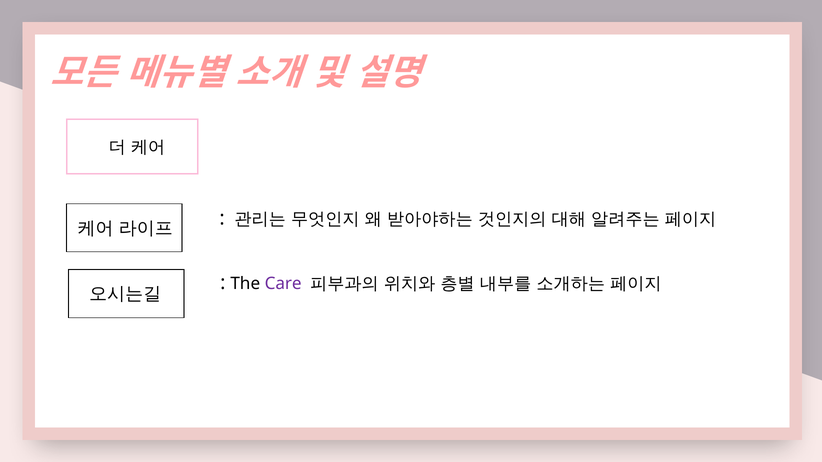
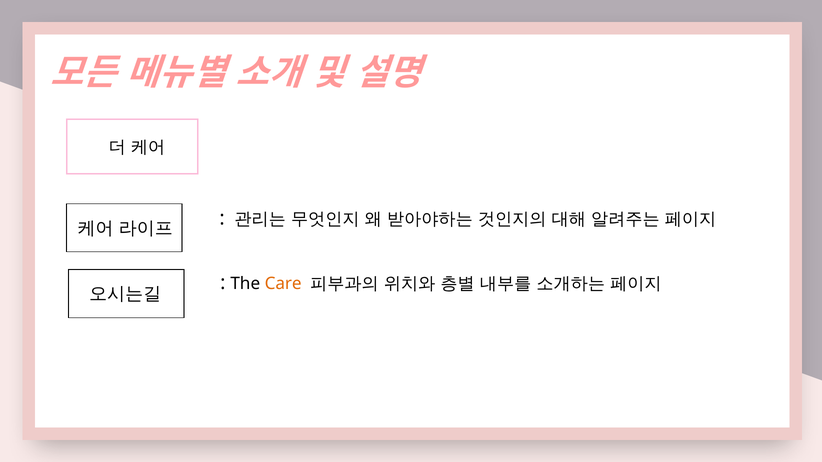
Care colour: purple -> orange
